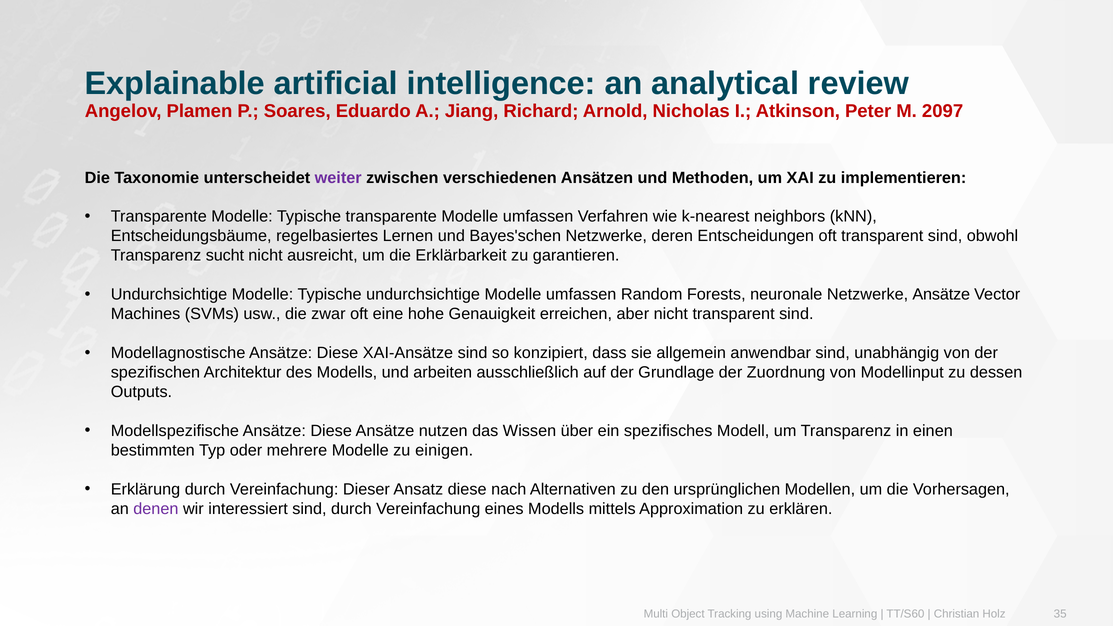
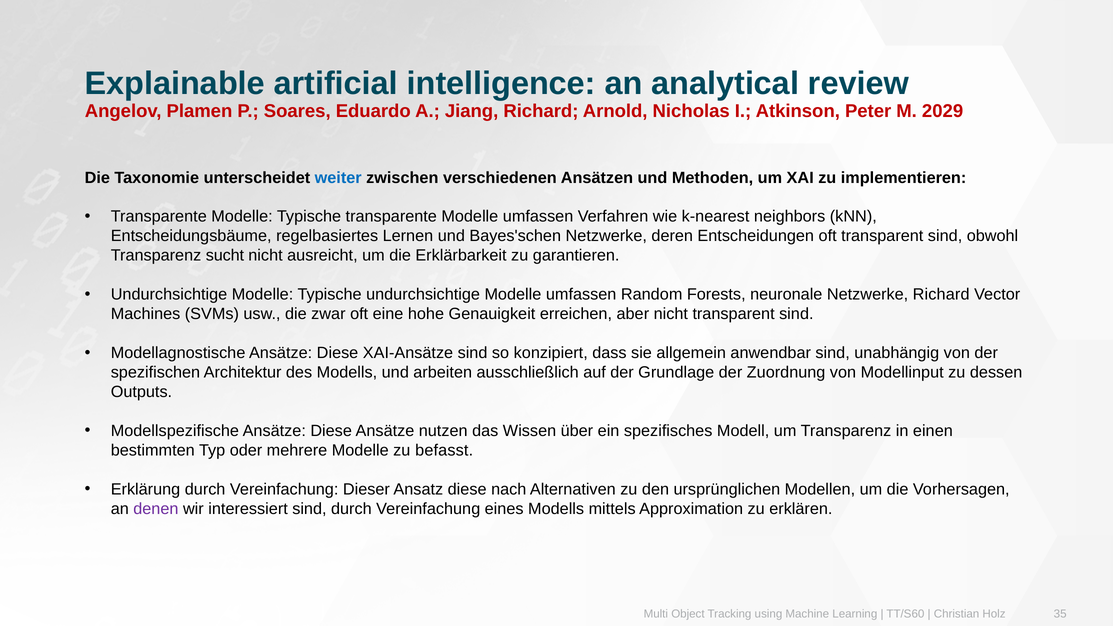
2097: 2097 -> 2029
weiter colour: purple -> blue
Netzwerke Ansätze: Ansätze -> Richard
einigen: einigen -> befasst
